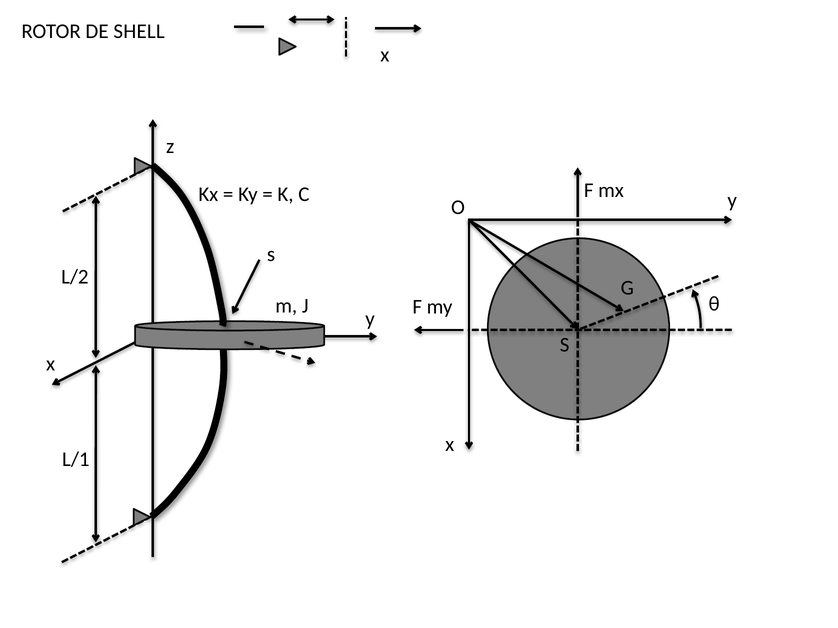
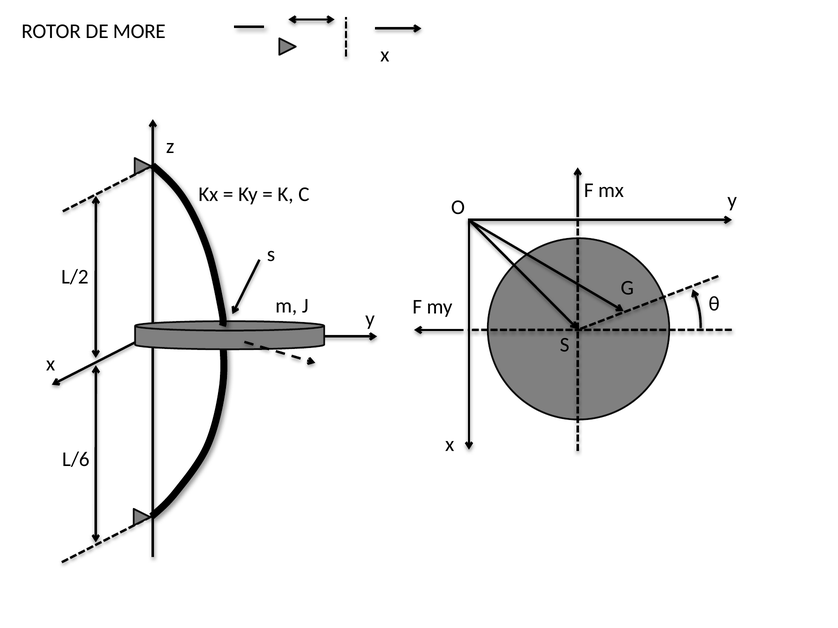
SHELL: SHELL -> MORE
L/1: L/1 -> L/6
